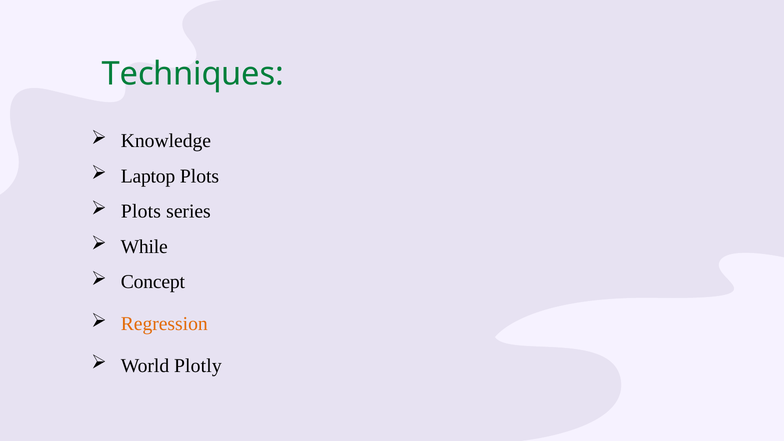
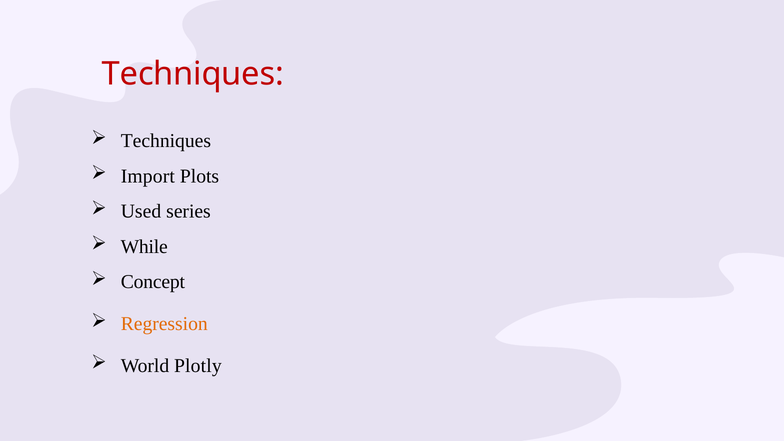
Techniques at (193, 74) colour: green -> red
Knowledge at (166, 141): Knowledge -> Techniques
Laptop: Laptop -> Import
Plots at (141, 211): Plots -> Used
